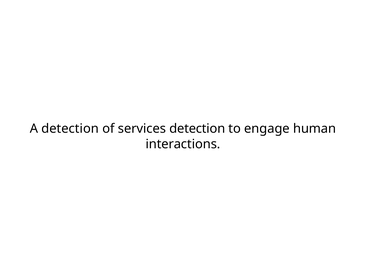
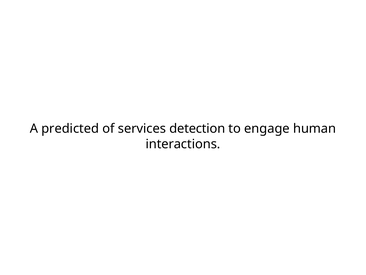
A detection: detection -> predicted
